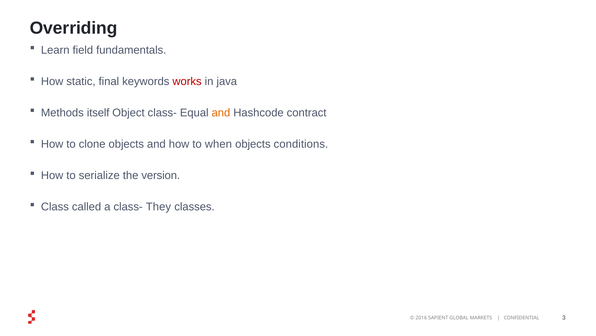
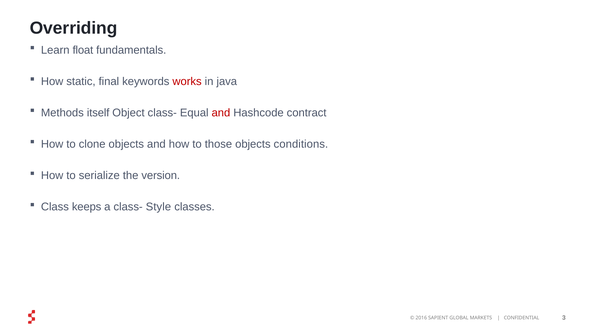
field: field -> float
and at (221, 113) colour: orange -> red
when: when -> those
called: called -> keeps
They: They -> Style
